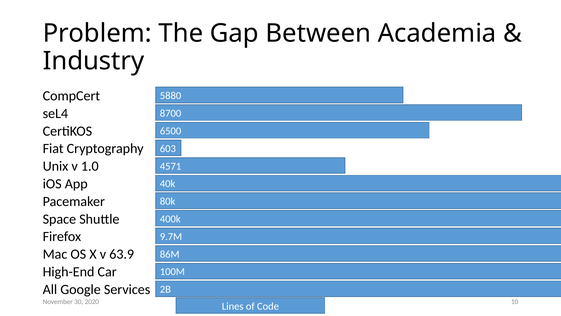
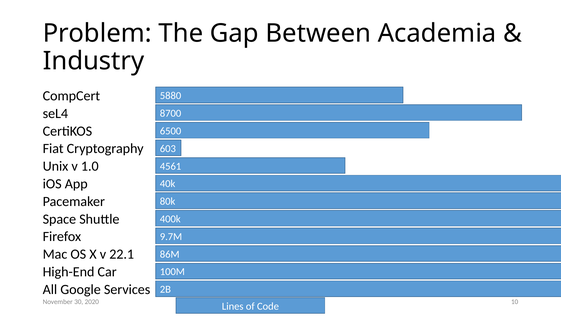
4571: 4571 -> 4561
63.9: 63.9 -> 22.1
